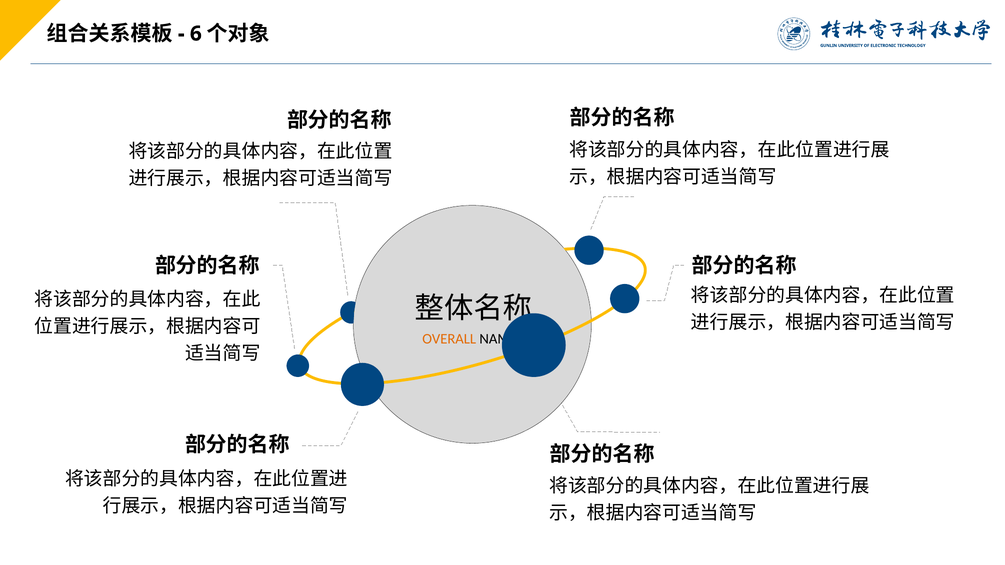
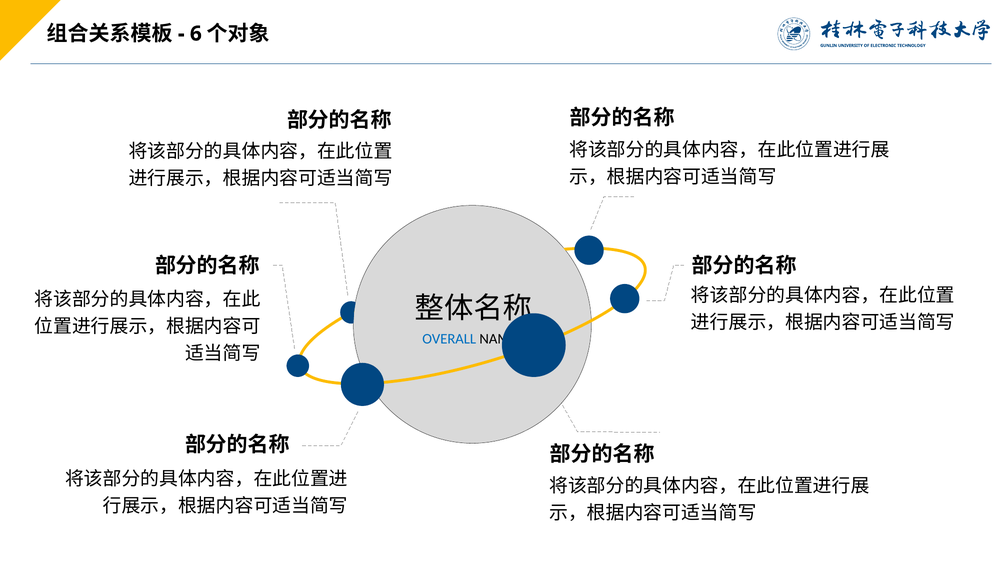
OVERALL colour: orange -> blue
